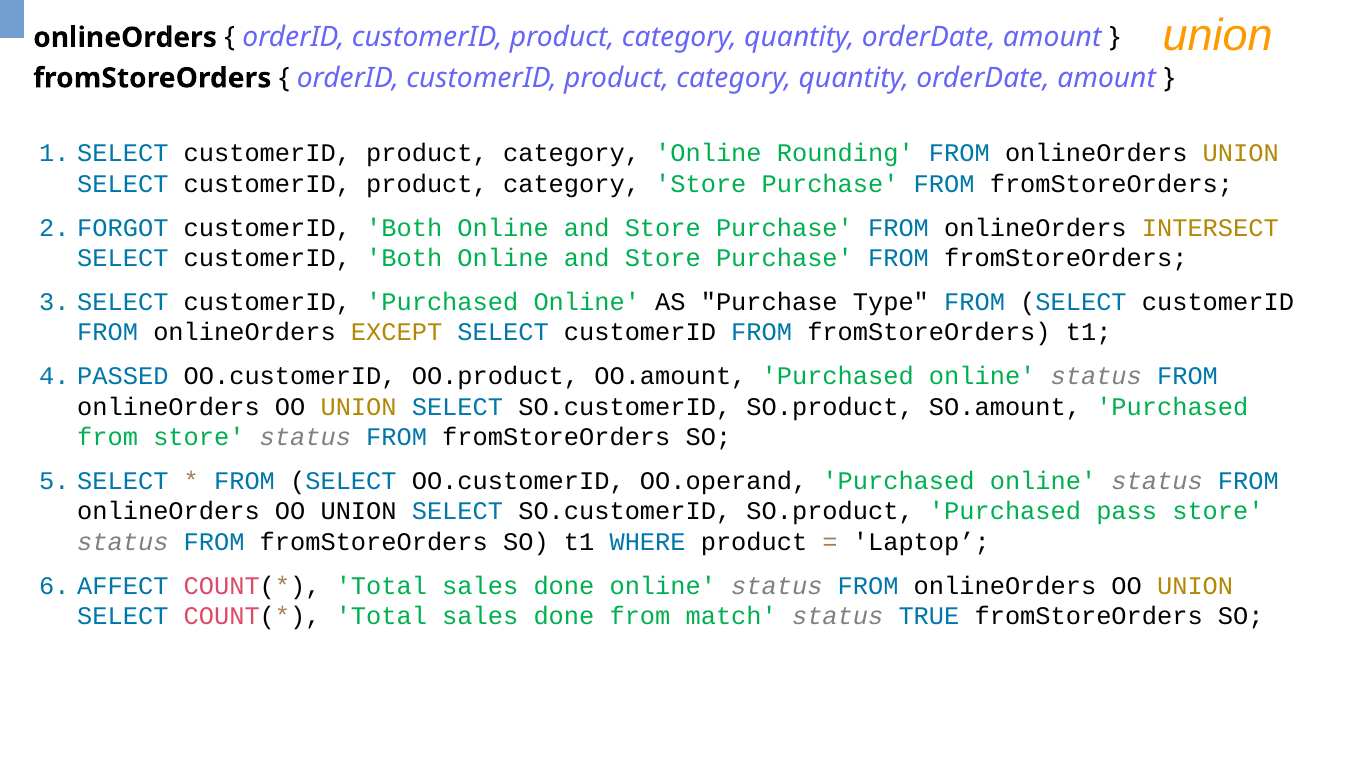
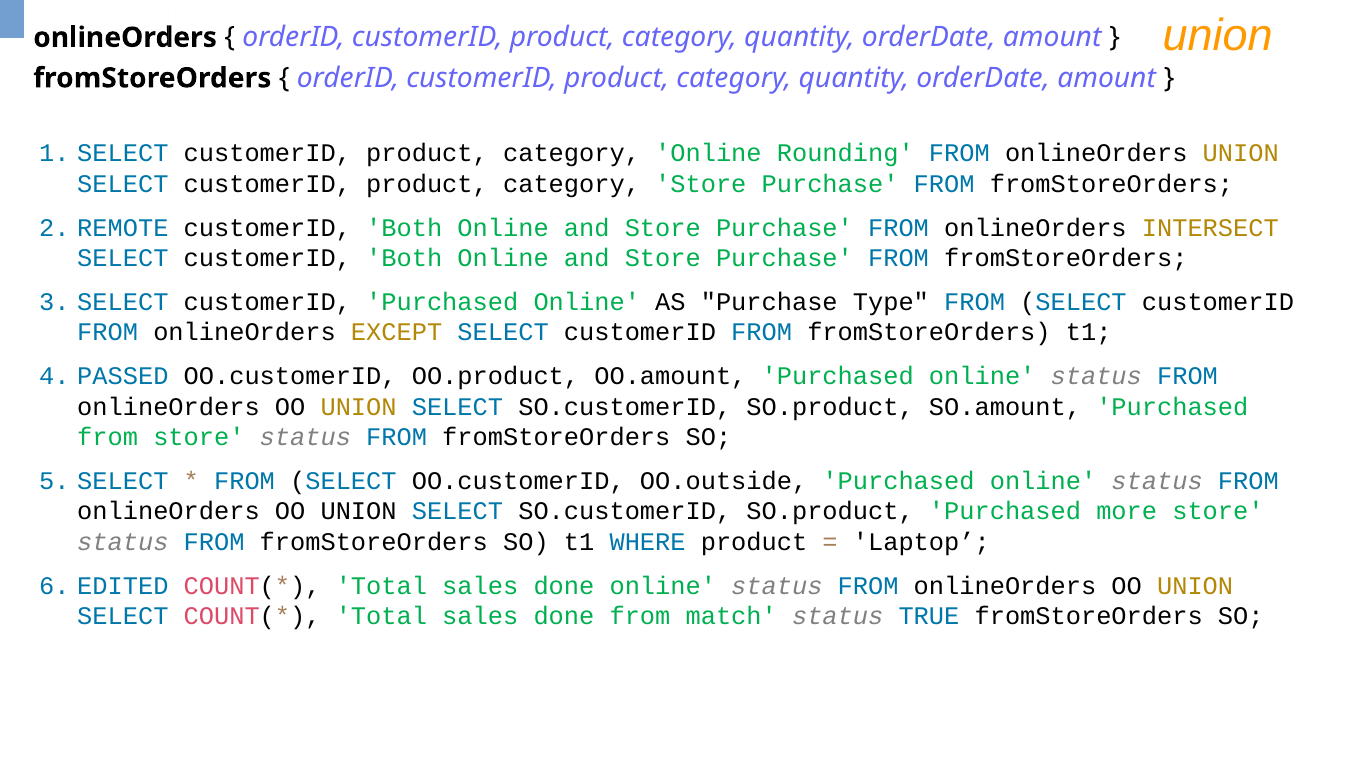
FORGOT: FORGOT -> REMOTE
OO.operand: OO.operand -> OO.outside
pass: pass -> more
AFFECT: AFFECT -> EDITED
